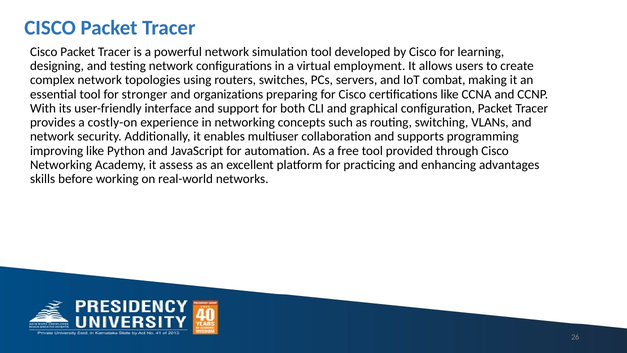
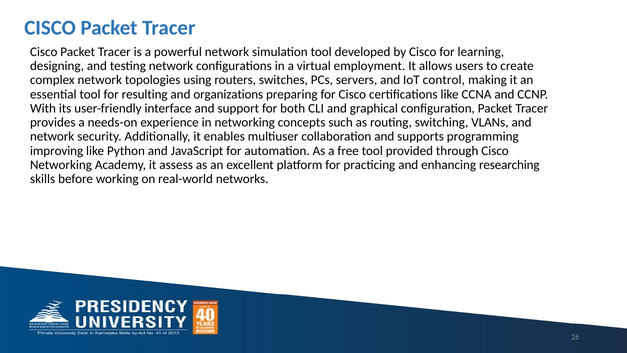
combat: combat -> control
stronger: stronger -> resulting
costly-on: costly-on -> needs-on
advantages: advantages -> researching
